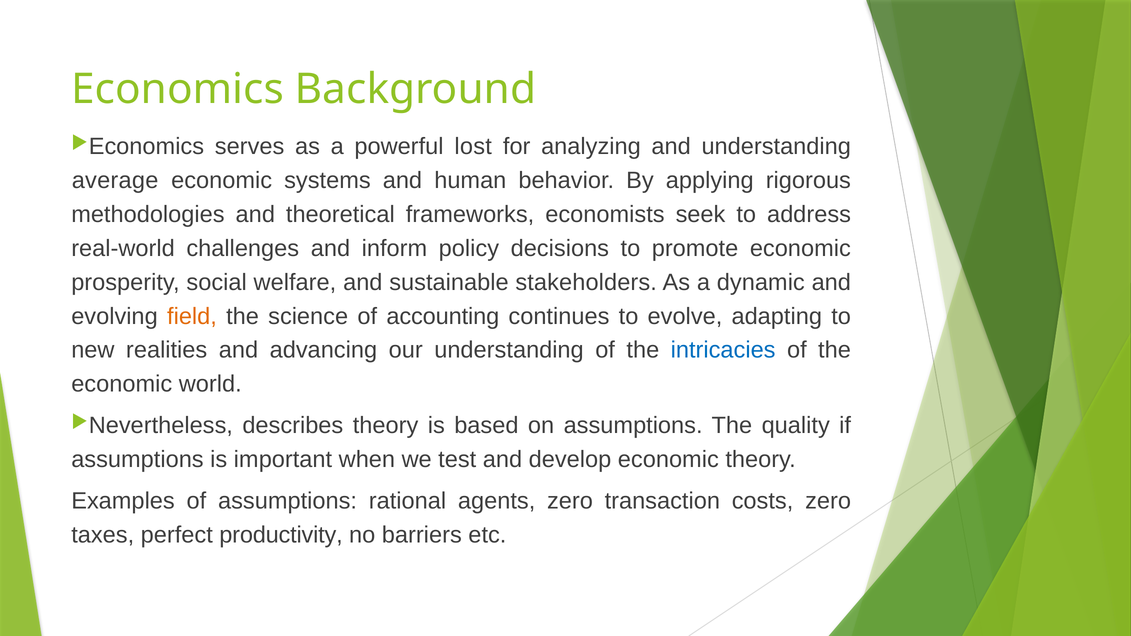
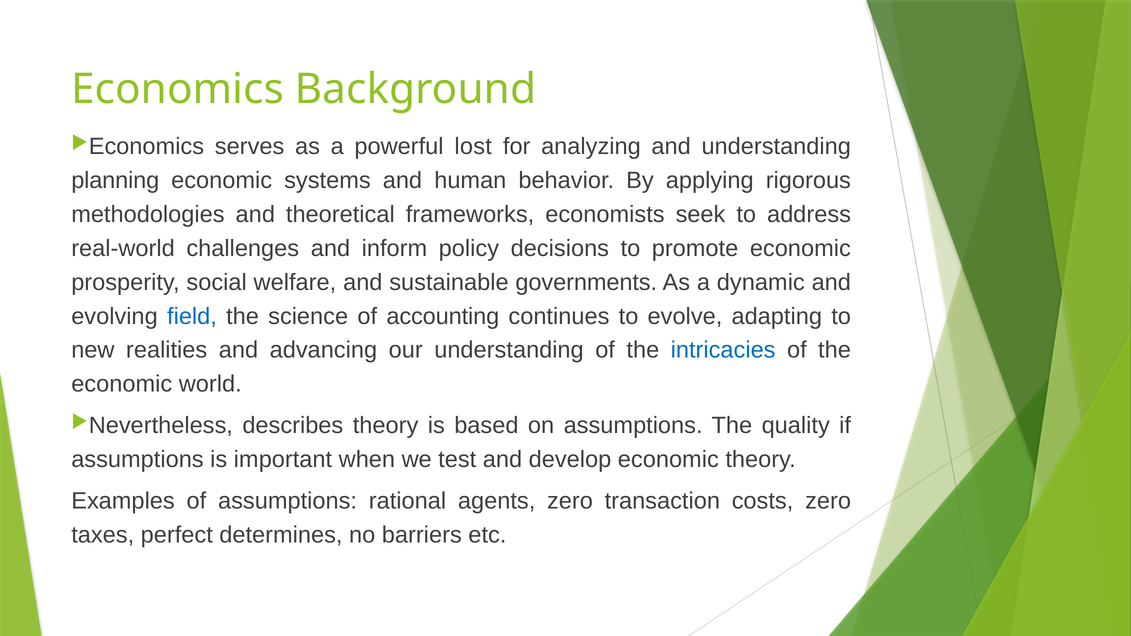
average: average -> planning
stakeholders: stakeholders -> governments
field colour: orange -> blue
productivity: productivity -> determines
